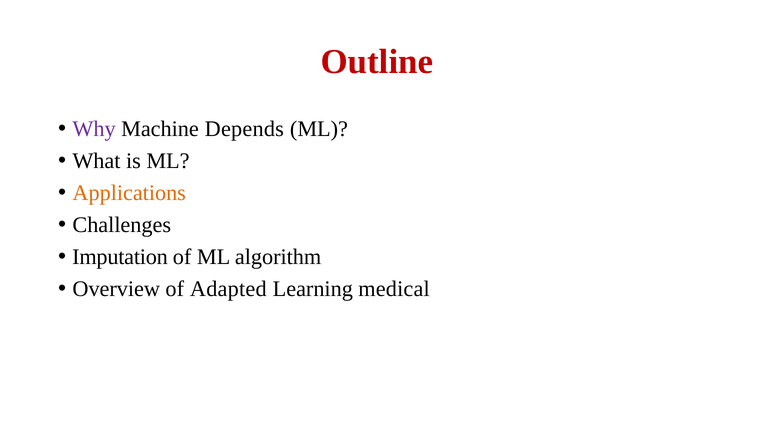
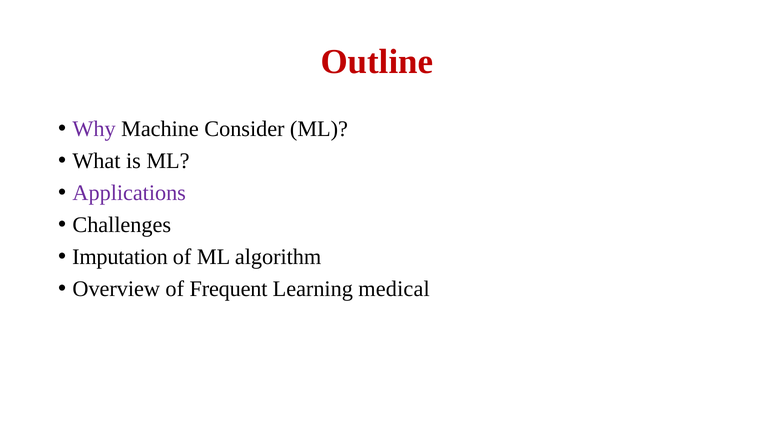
Depends: Depends -> Consider
Applications colour: orange -> purple
Adapted: Adapted -> Frequent
